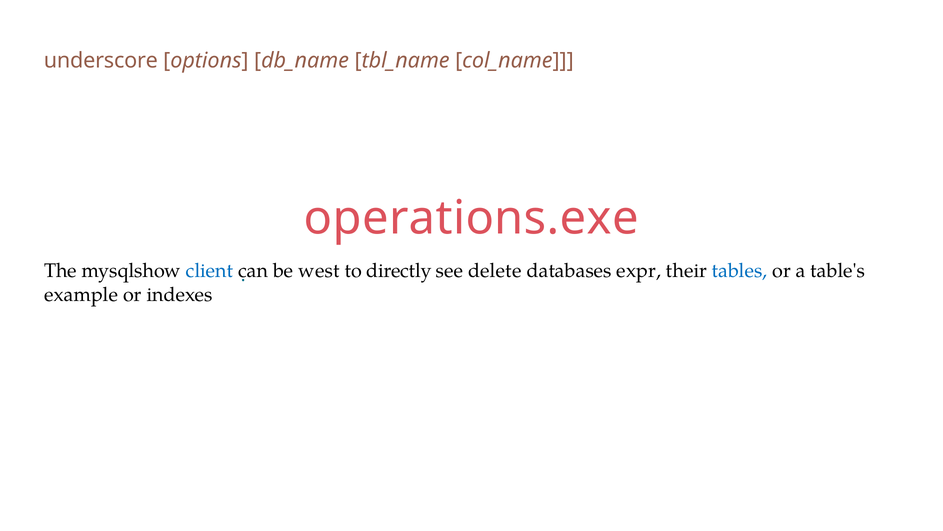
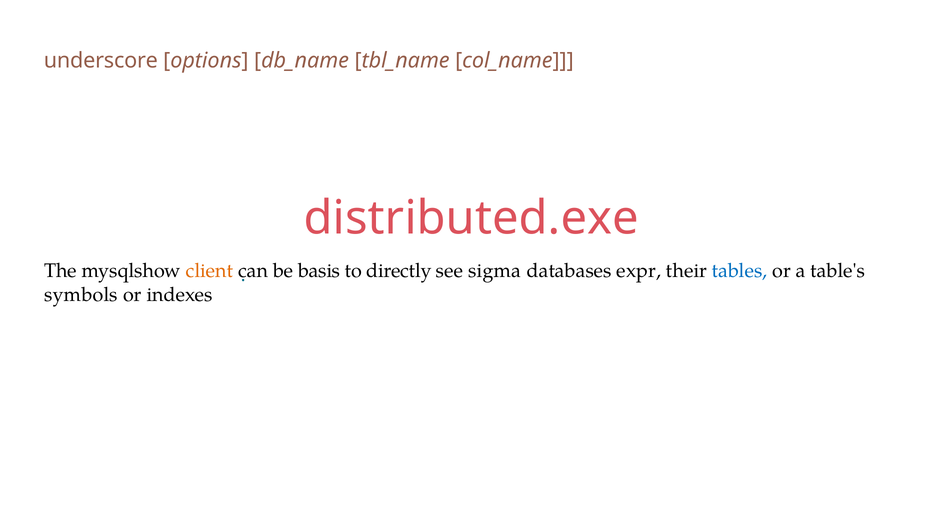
operations.exe: operations.exe -> distributed.exe
client colour: blue -> orange
west: west -> basis
delete: delete -> sigma
example: example -> symbols
